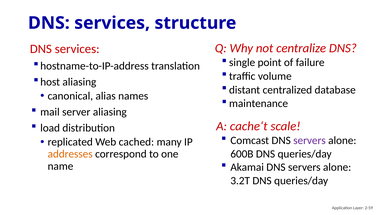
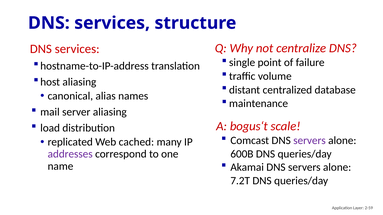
cache‘t: cache‘t -> bogus‘t
addresses colour: orange -> purple
3.2T: 3.2T -> 7.2T
